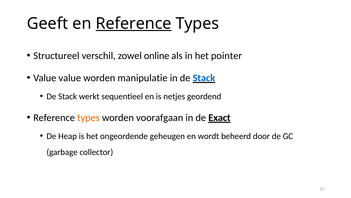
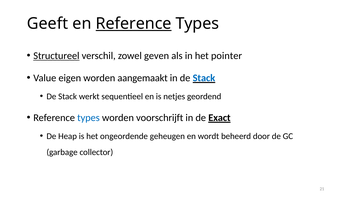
Structureel underline: none -> present
online: online -> geven
Value value: value -> eigen
manipulatie: manipulatie -> aangemaakt
types at (88, 117) colour: orange -> blue
voorafgaan: voorafgaan -> voorschrijft
